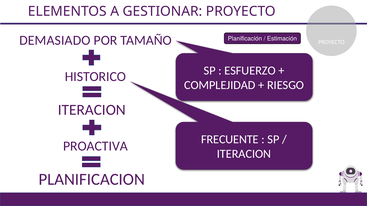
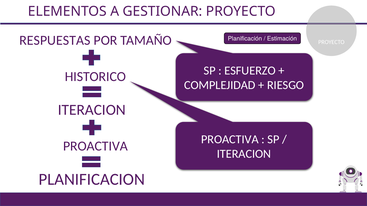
DEMASIADO: DEMASIADO -> RESPUESTAS
FRECUENTE at (230, 140): FRECUENTE -> PROACTIVA
